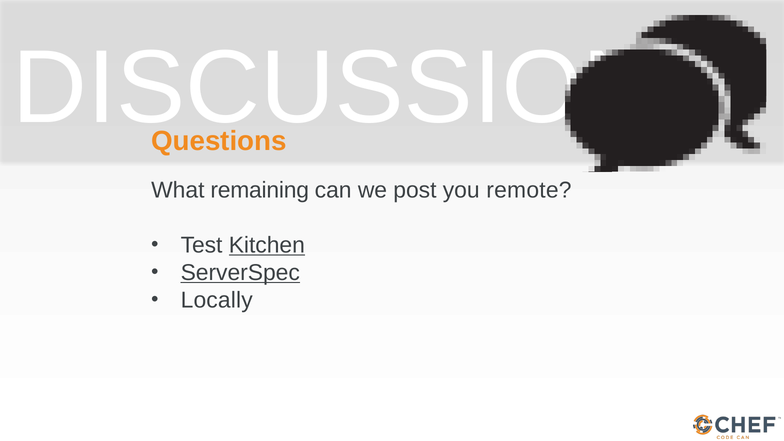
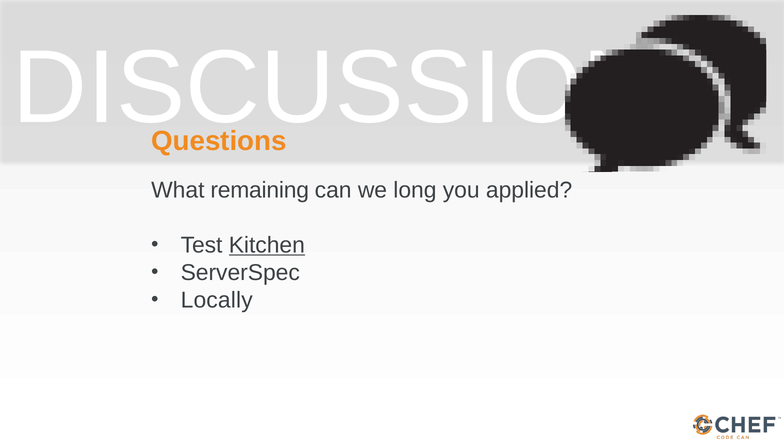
post: post -> long
remote: remote -> applied
ServerSpec underline: present -> none
